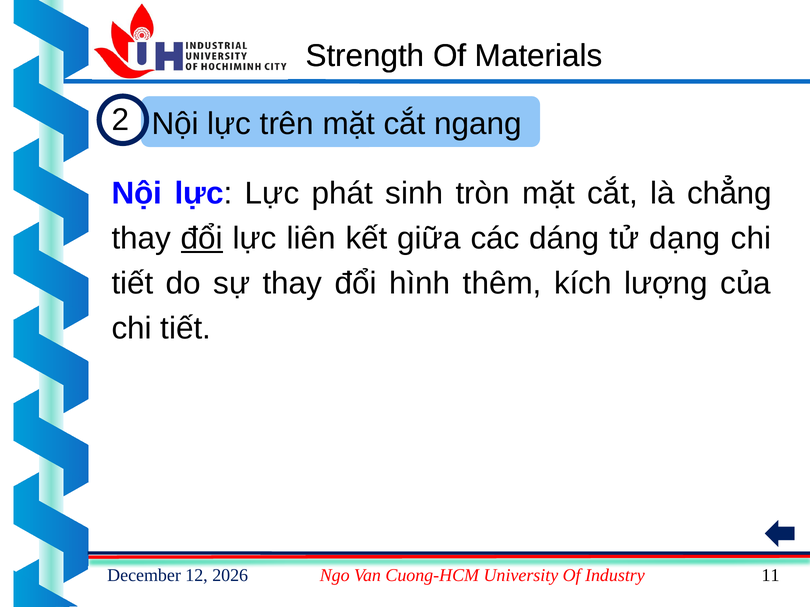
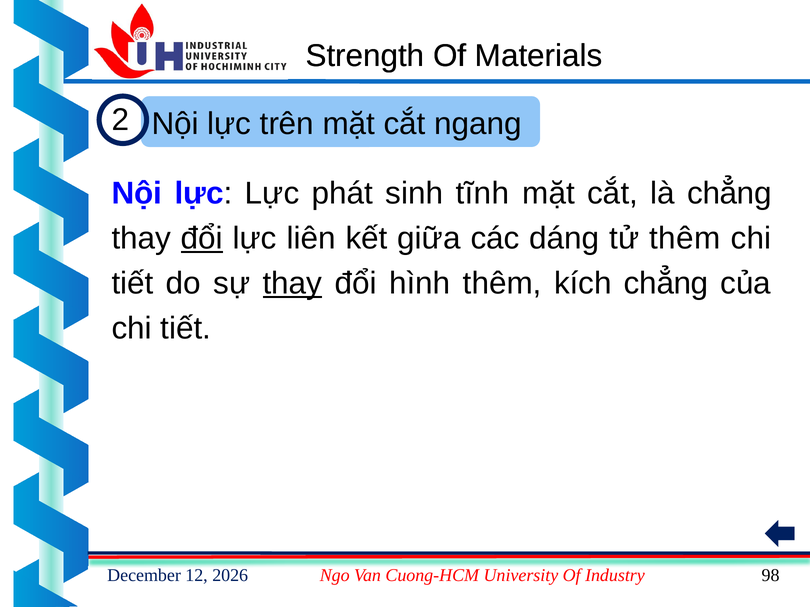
tròn: tròn -> tĩnh
tử dạng: dạng -> thêm
thay at (292, 284) underline: none -> present
kích lượng: lượng -> chẳng
11: 11 -> 98
